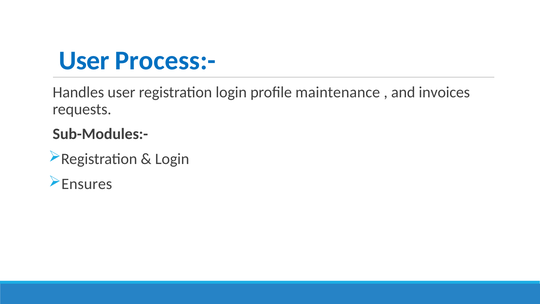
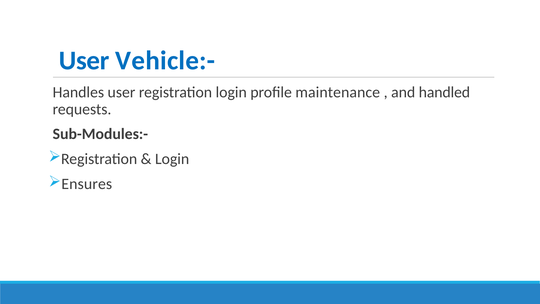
Process:-: Process:- -> Vehicle:-
invoices: invoices -> handled
